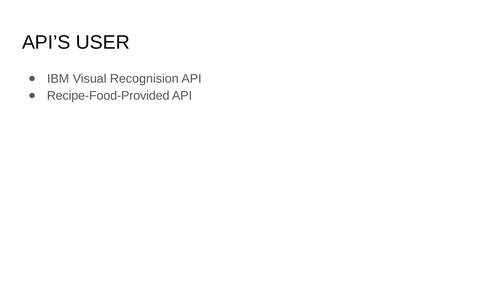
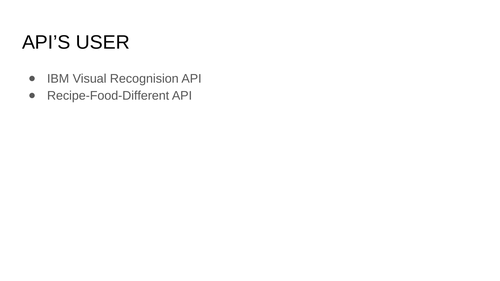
Recipe-Food-Provided: Recipe-Food-Provided -> Recipe-Food-Different
